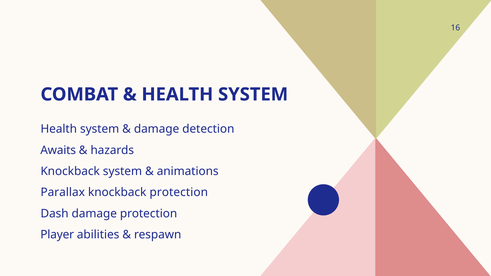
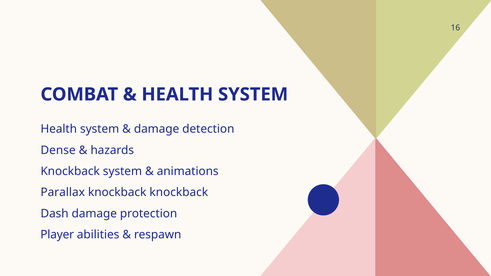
Awaits: Awaits -> Dense
knockback protection: protection -> knockback
